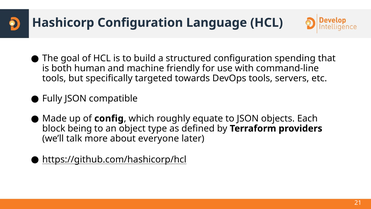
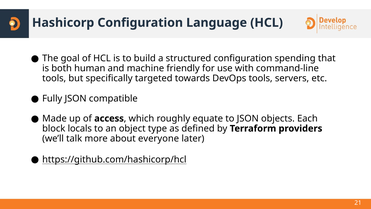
config: config -> access
being: being -> locals
